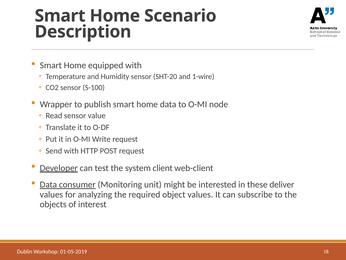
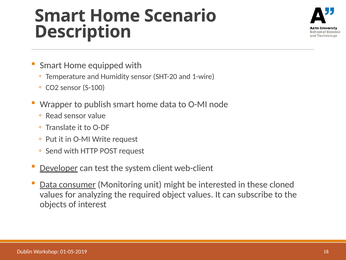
deliver: deliver -> cloned
